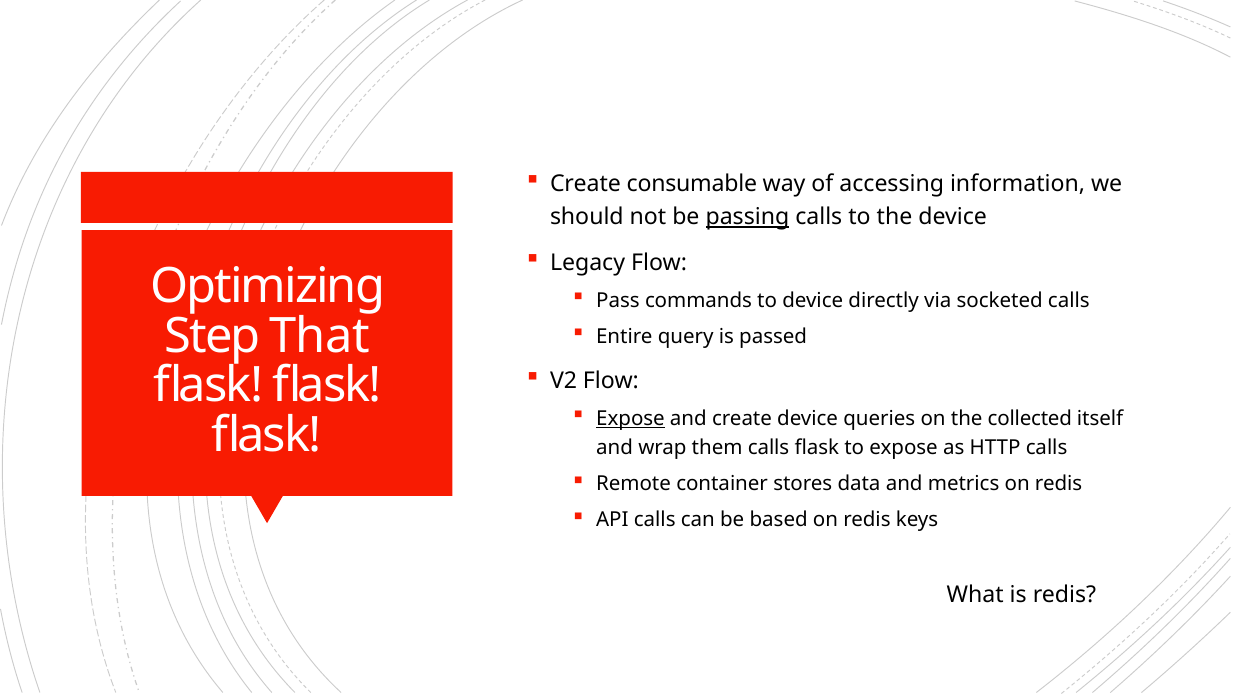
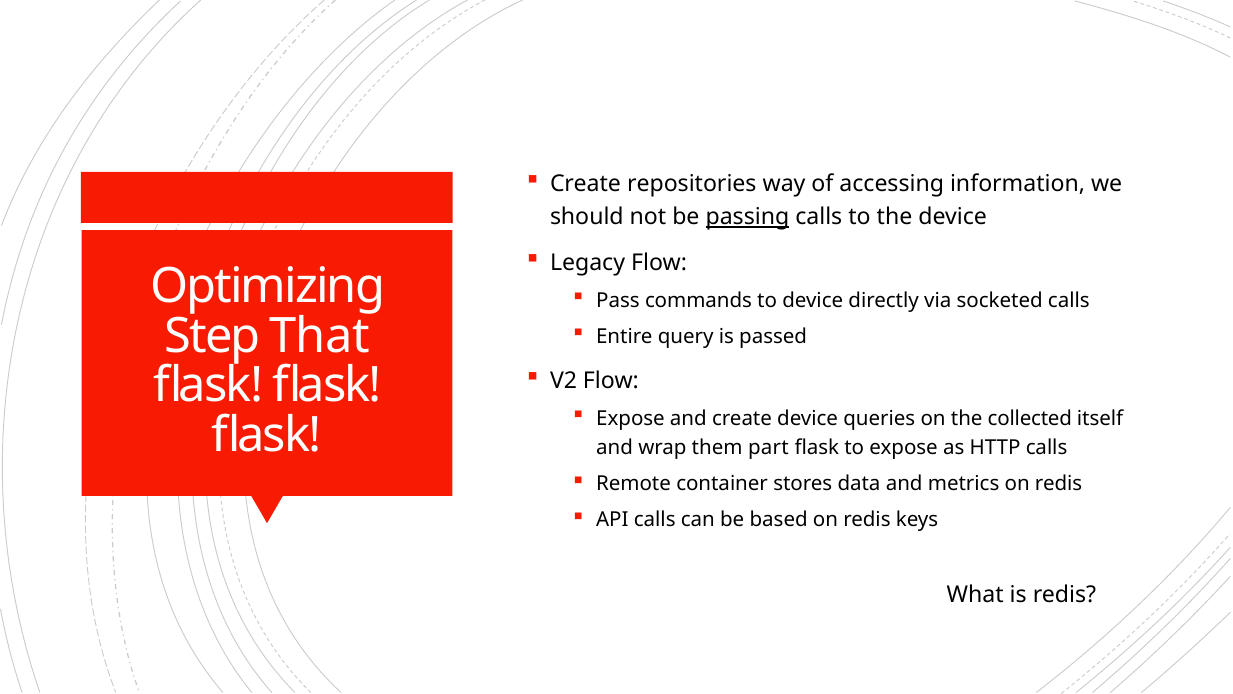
consumable: consumable -> repositories
Expose at (631, 418) underline: present -> none
them calls: calls -> part
